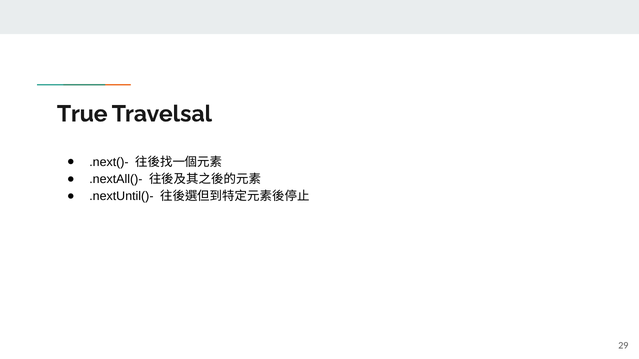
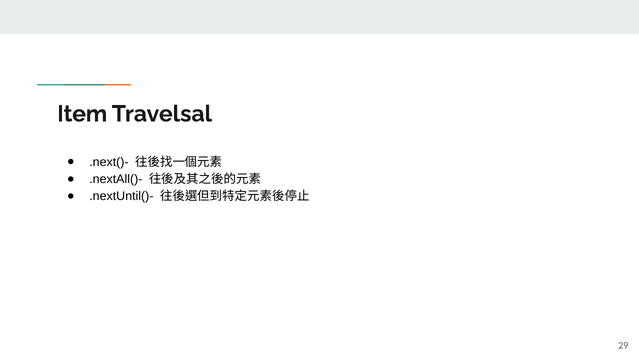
True: True -> Item
